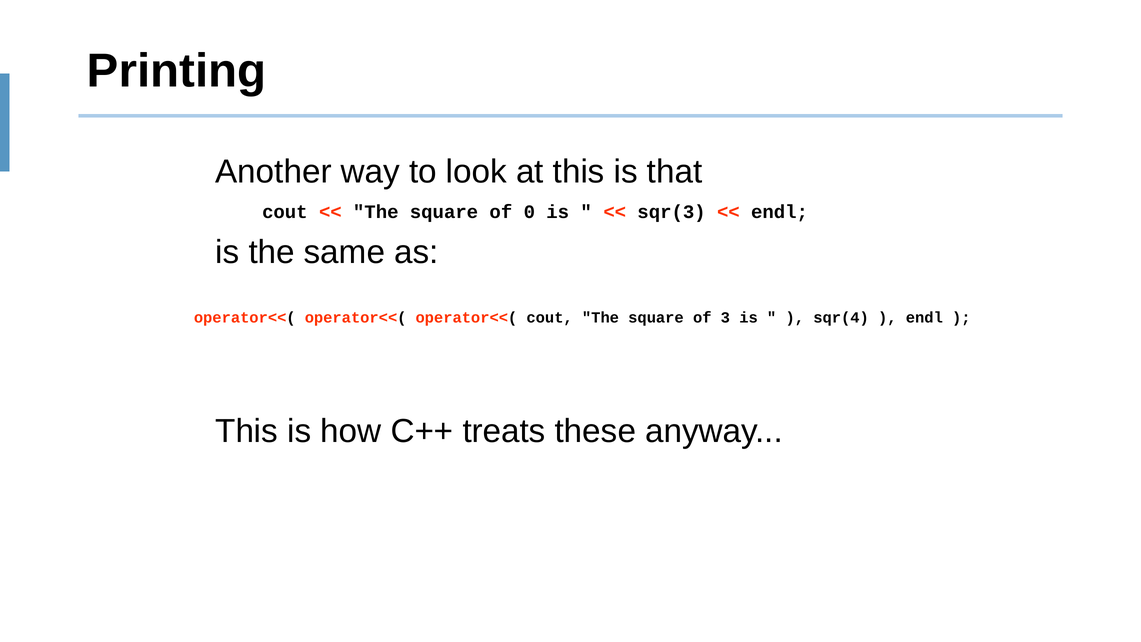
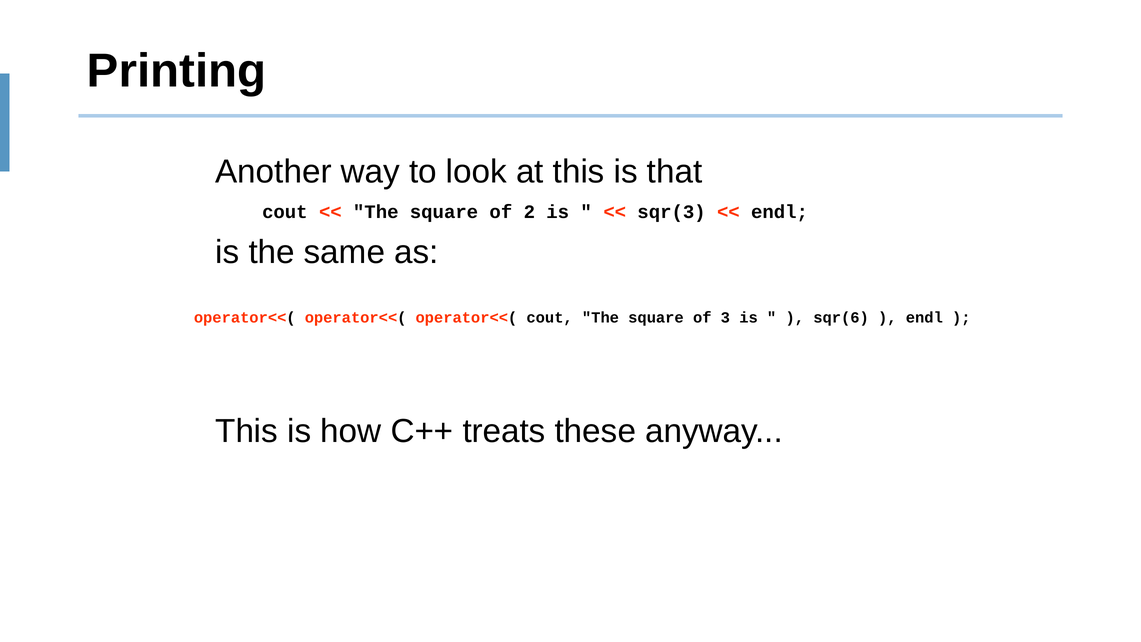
0: 0 -> 2
sqr(4: sqr(4 -> sqr(6
